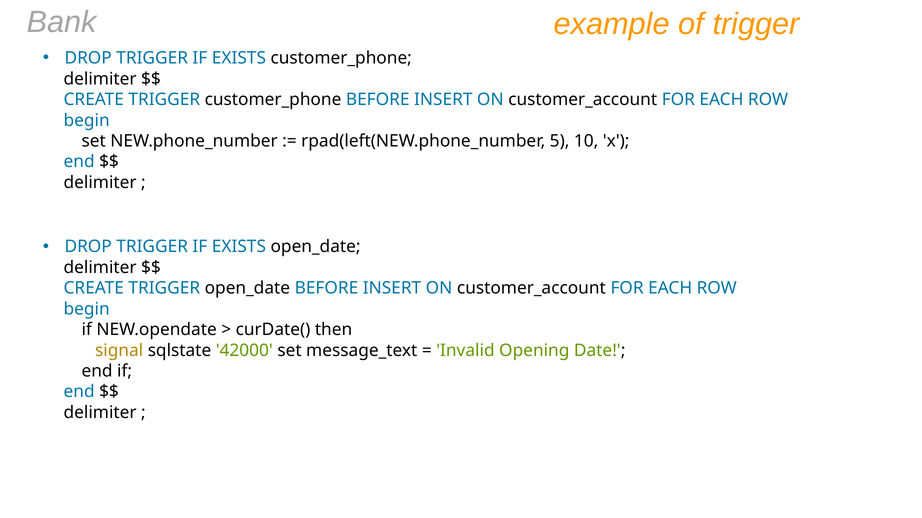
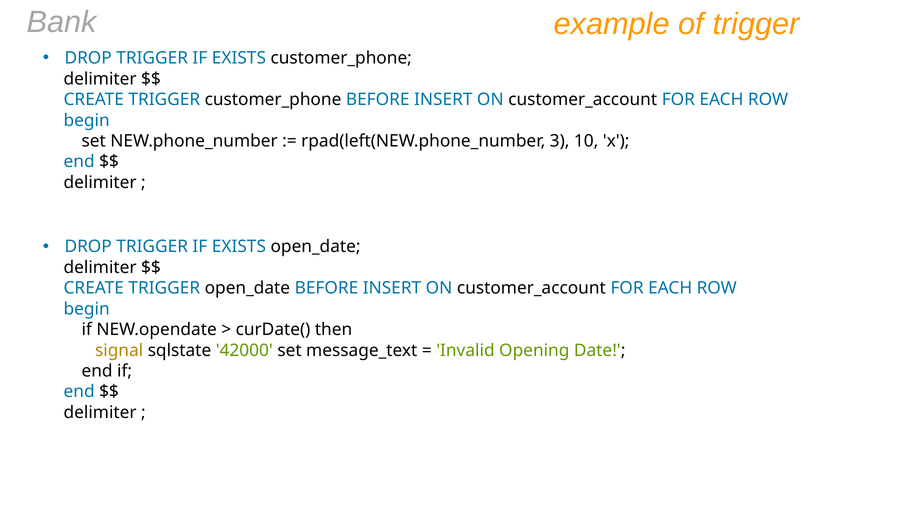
5: 5 -> 3
